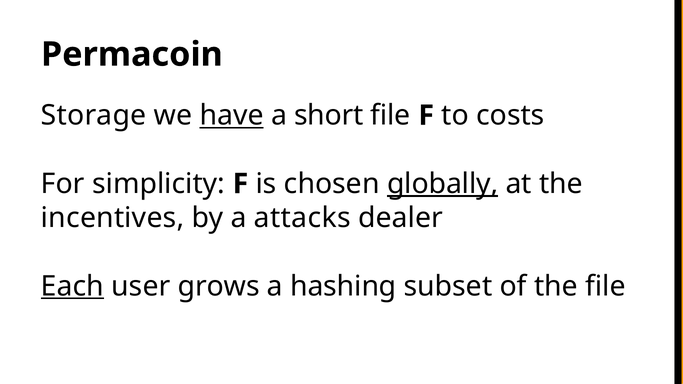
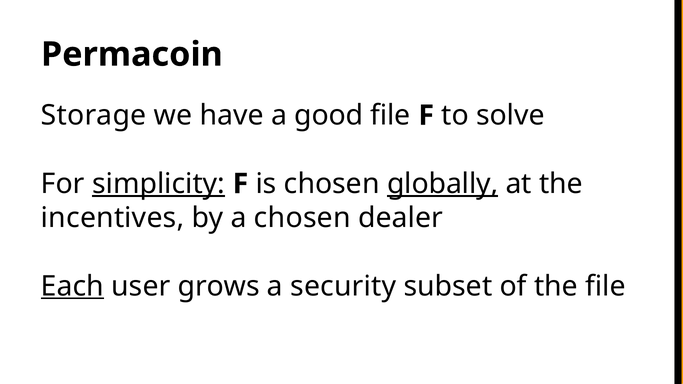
have underline: present -> none
short: short -> good
costs: costs -> solve
simplicity underline: none -> present
a attacks: attacks -> chosen
hashing: hashing -> security
